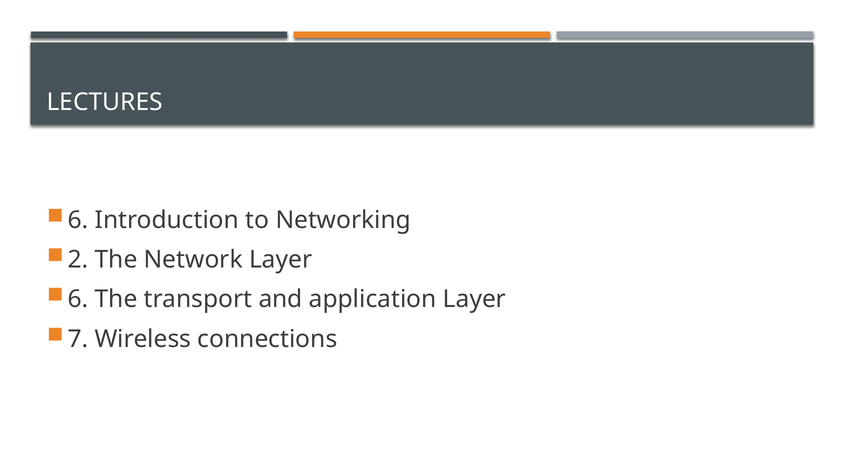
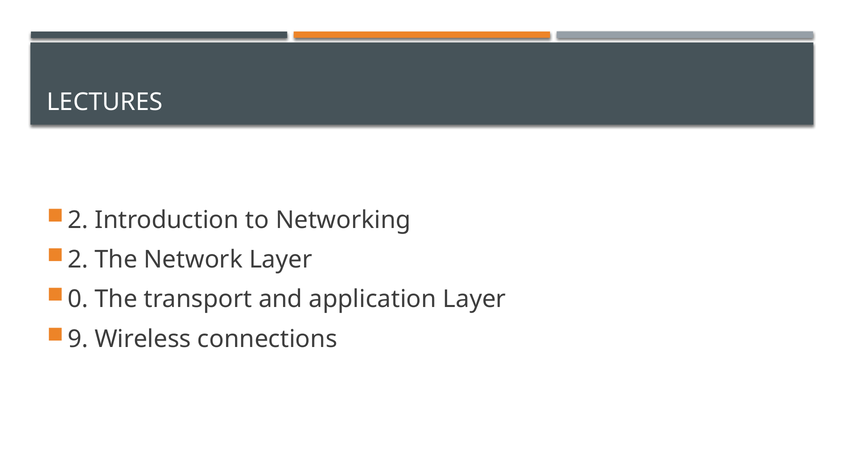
6 at (78, 220): 6 -> 2
6 at (78, 300): 6 -> 0
7: 7 -> 9
